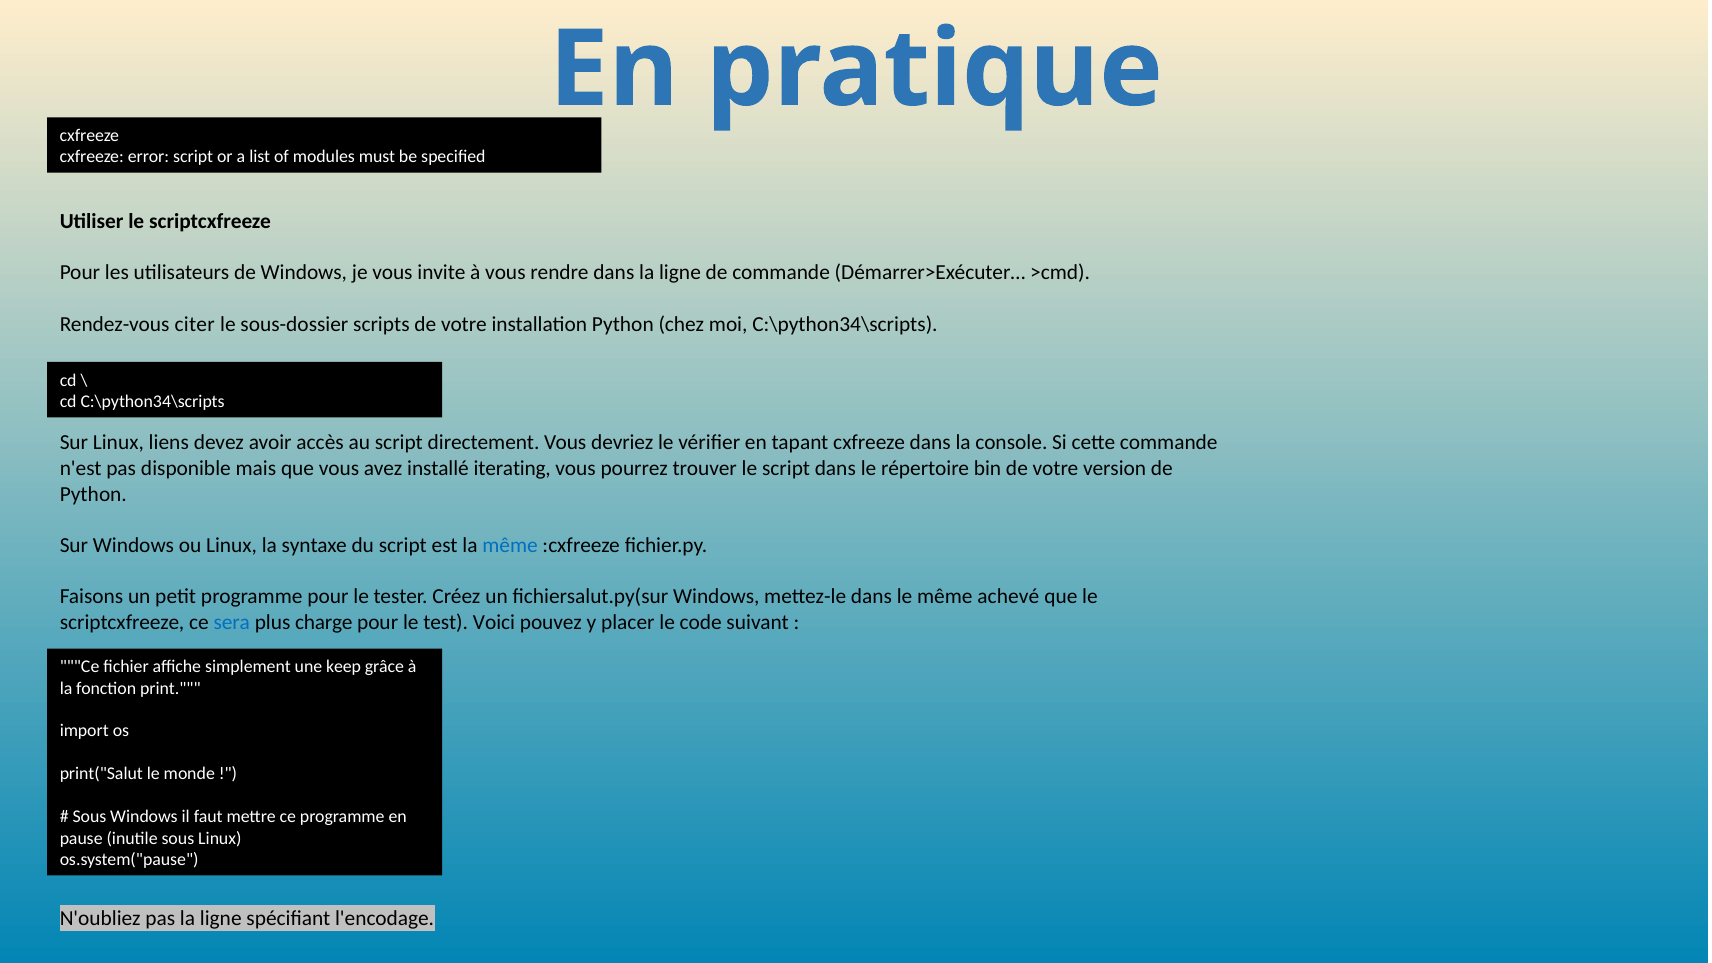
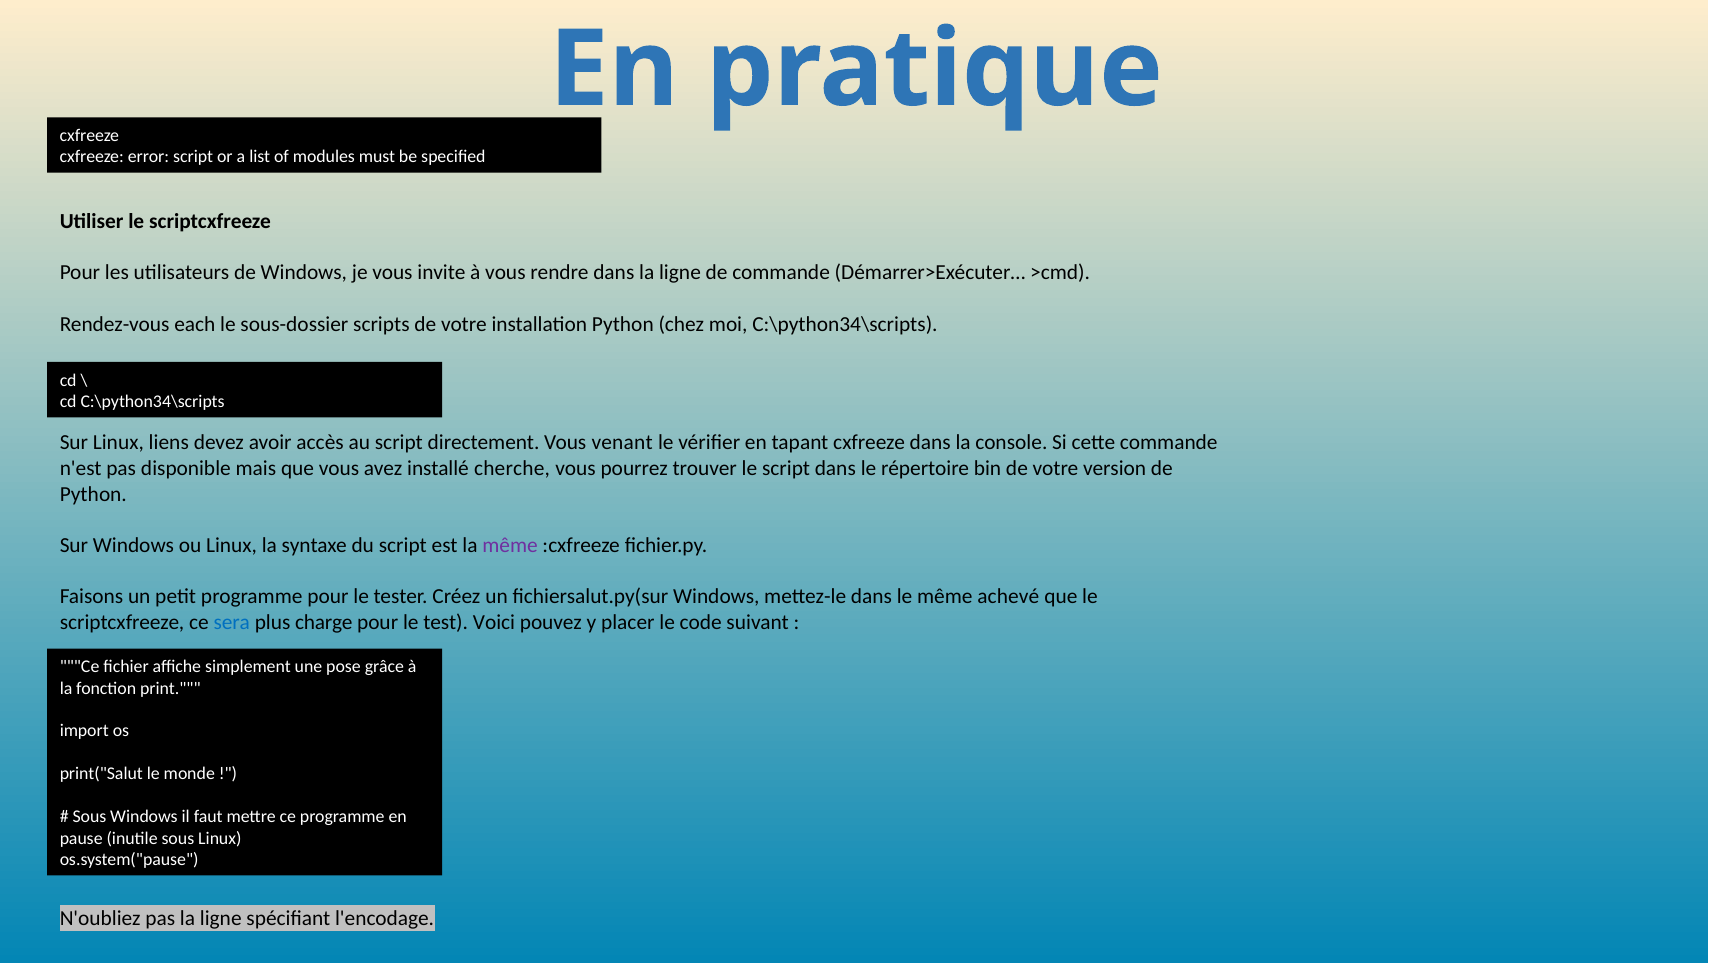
citer: citer -> each
devriez: devriez -> venant
iterating: iterating -> cherche
même at (510, 545) colour: blue -> purple
keep: keep -> pose
